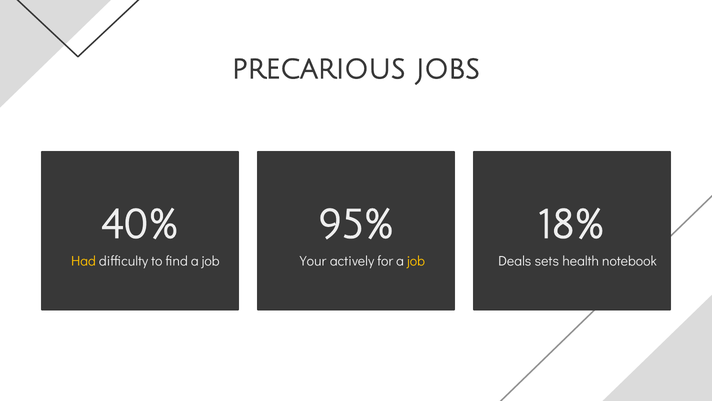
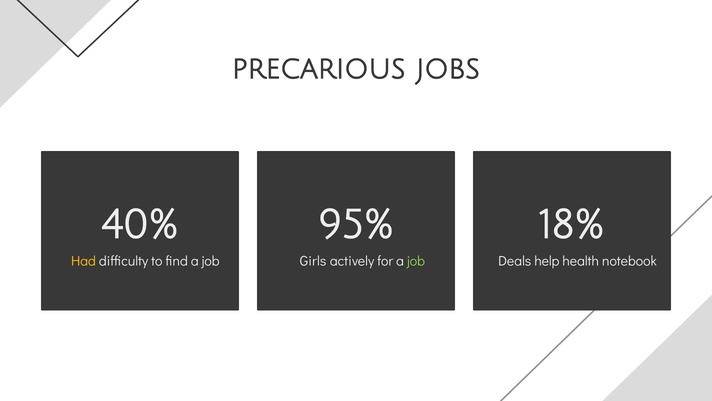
Your: Your -> Girls
job at (416, 261) colour: yellow -> light green
sets: sets -> help
